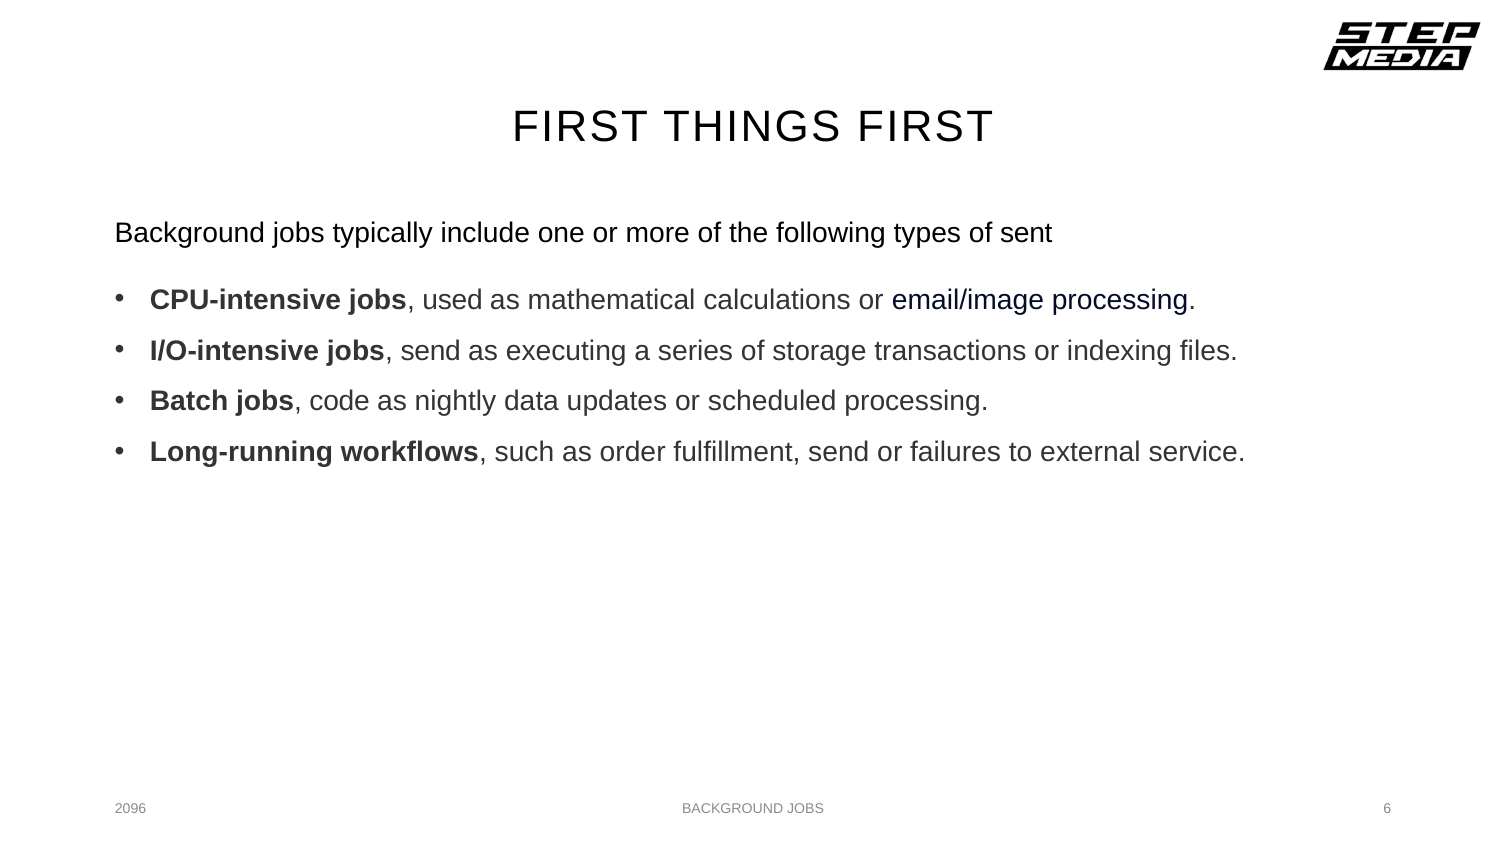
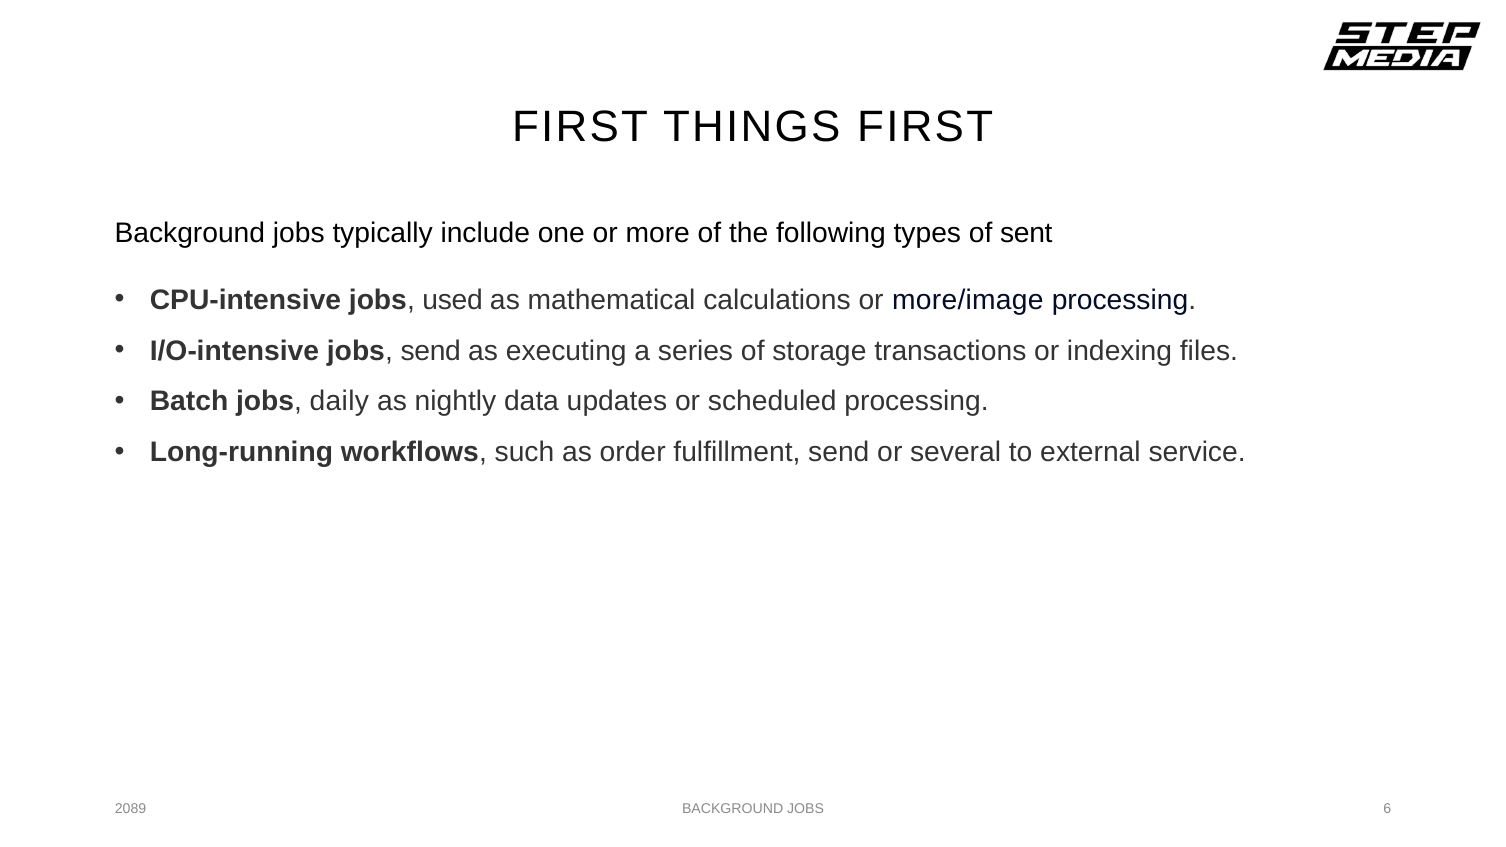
email/image: email/image -> more/image
code: code -> daily
failures: failures -> several
2096: 2096 -> 2089
